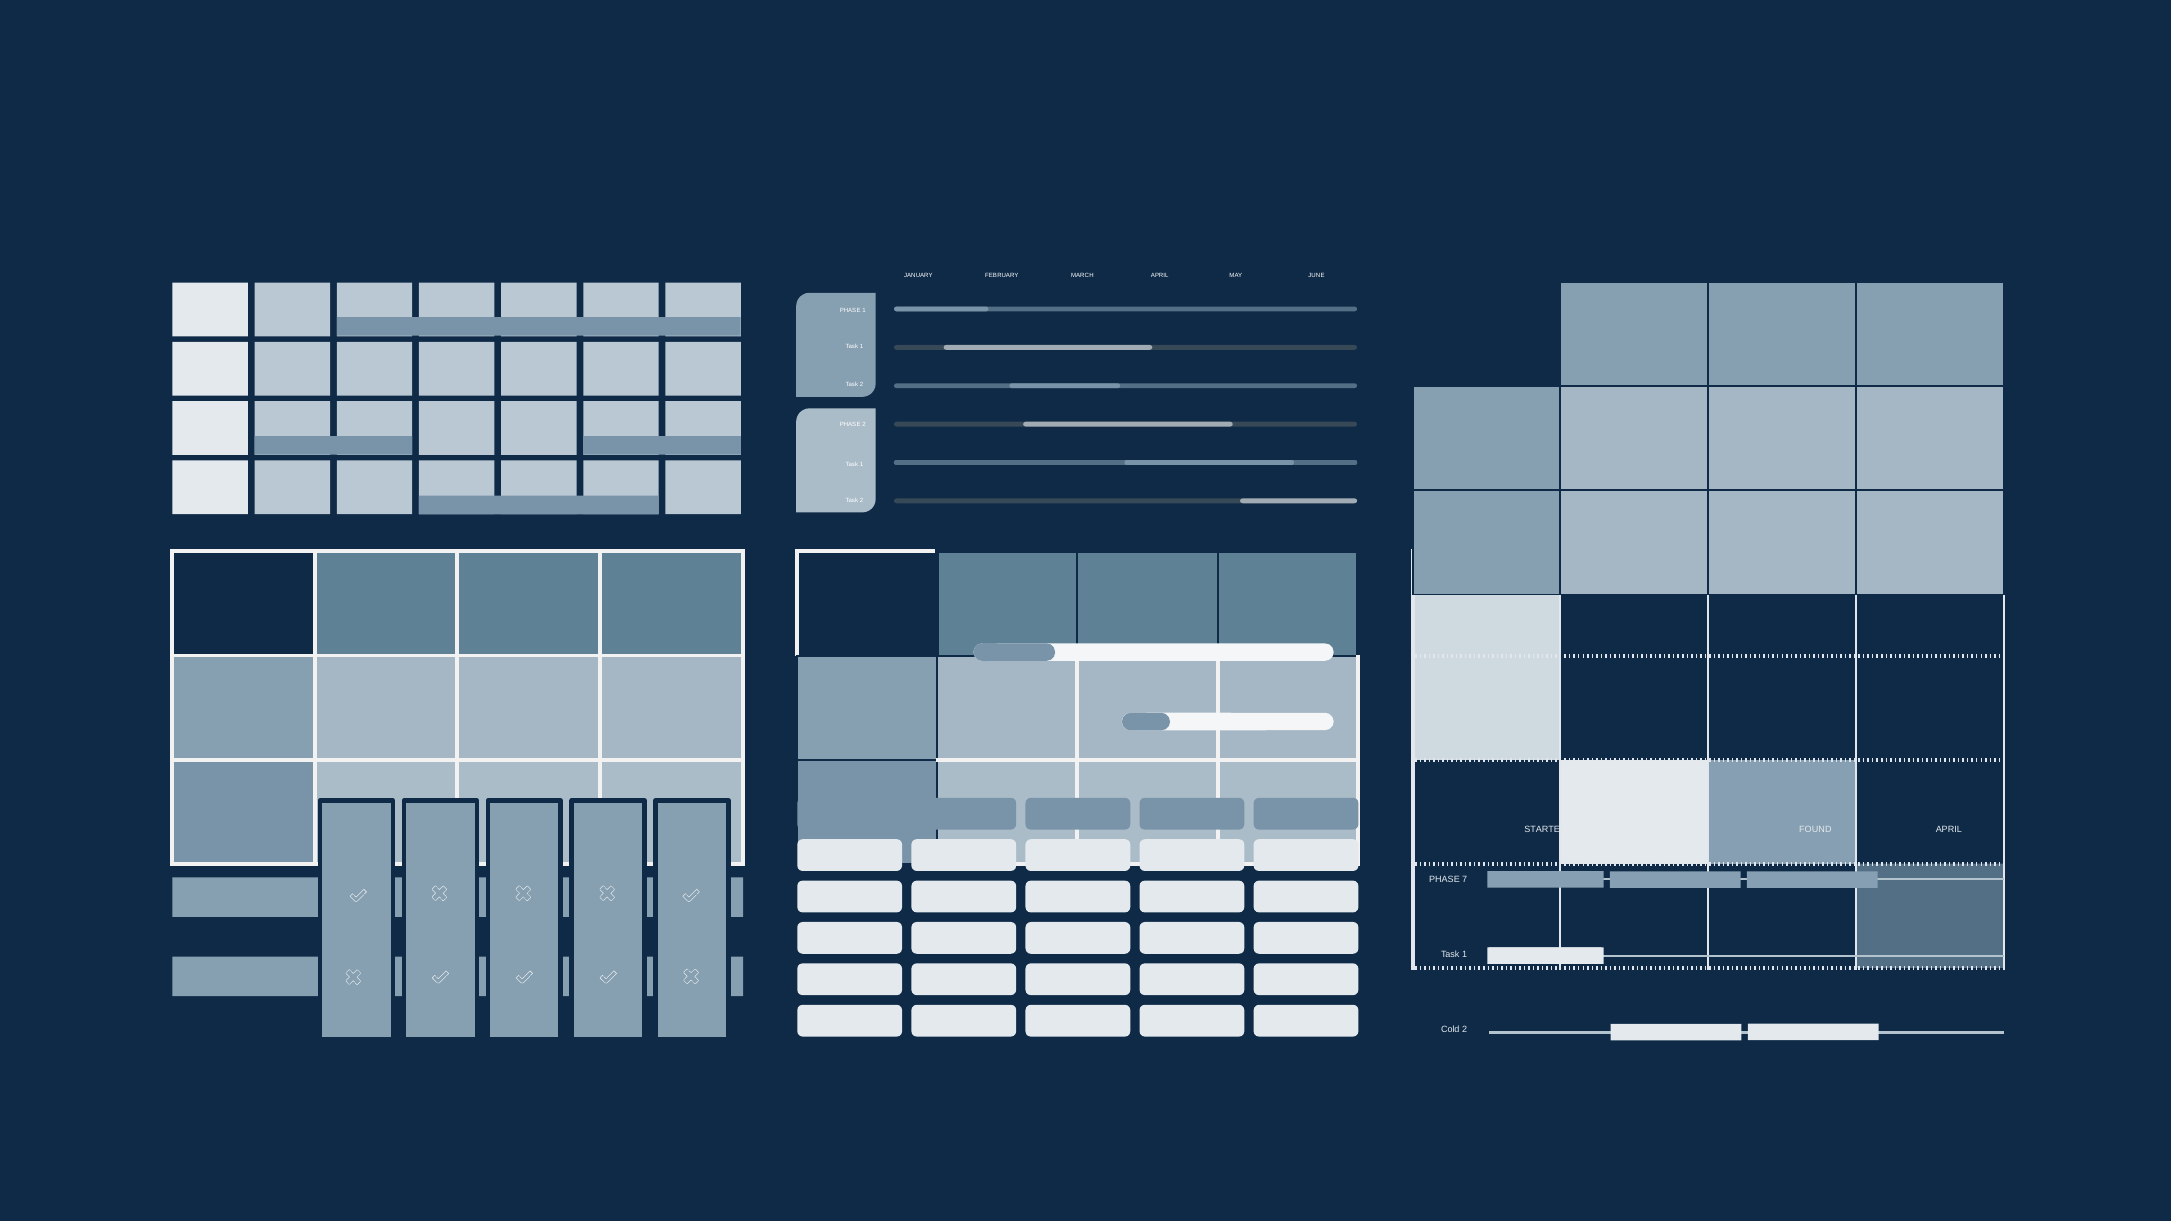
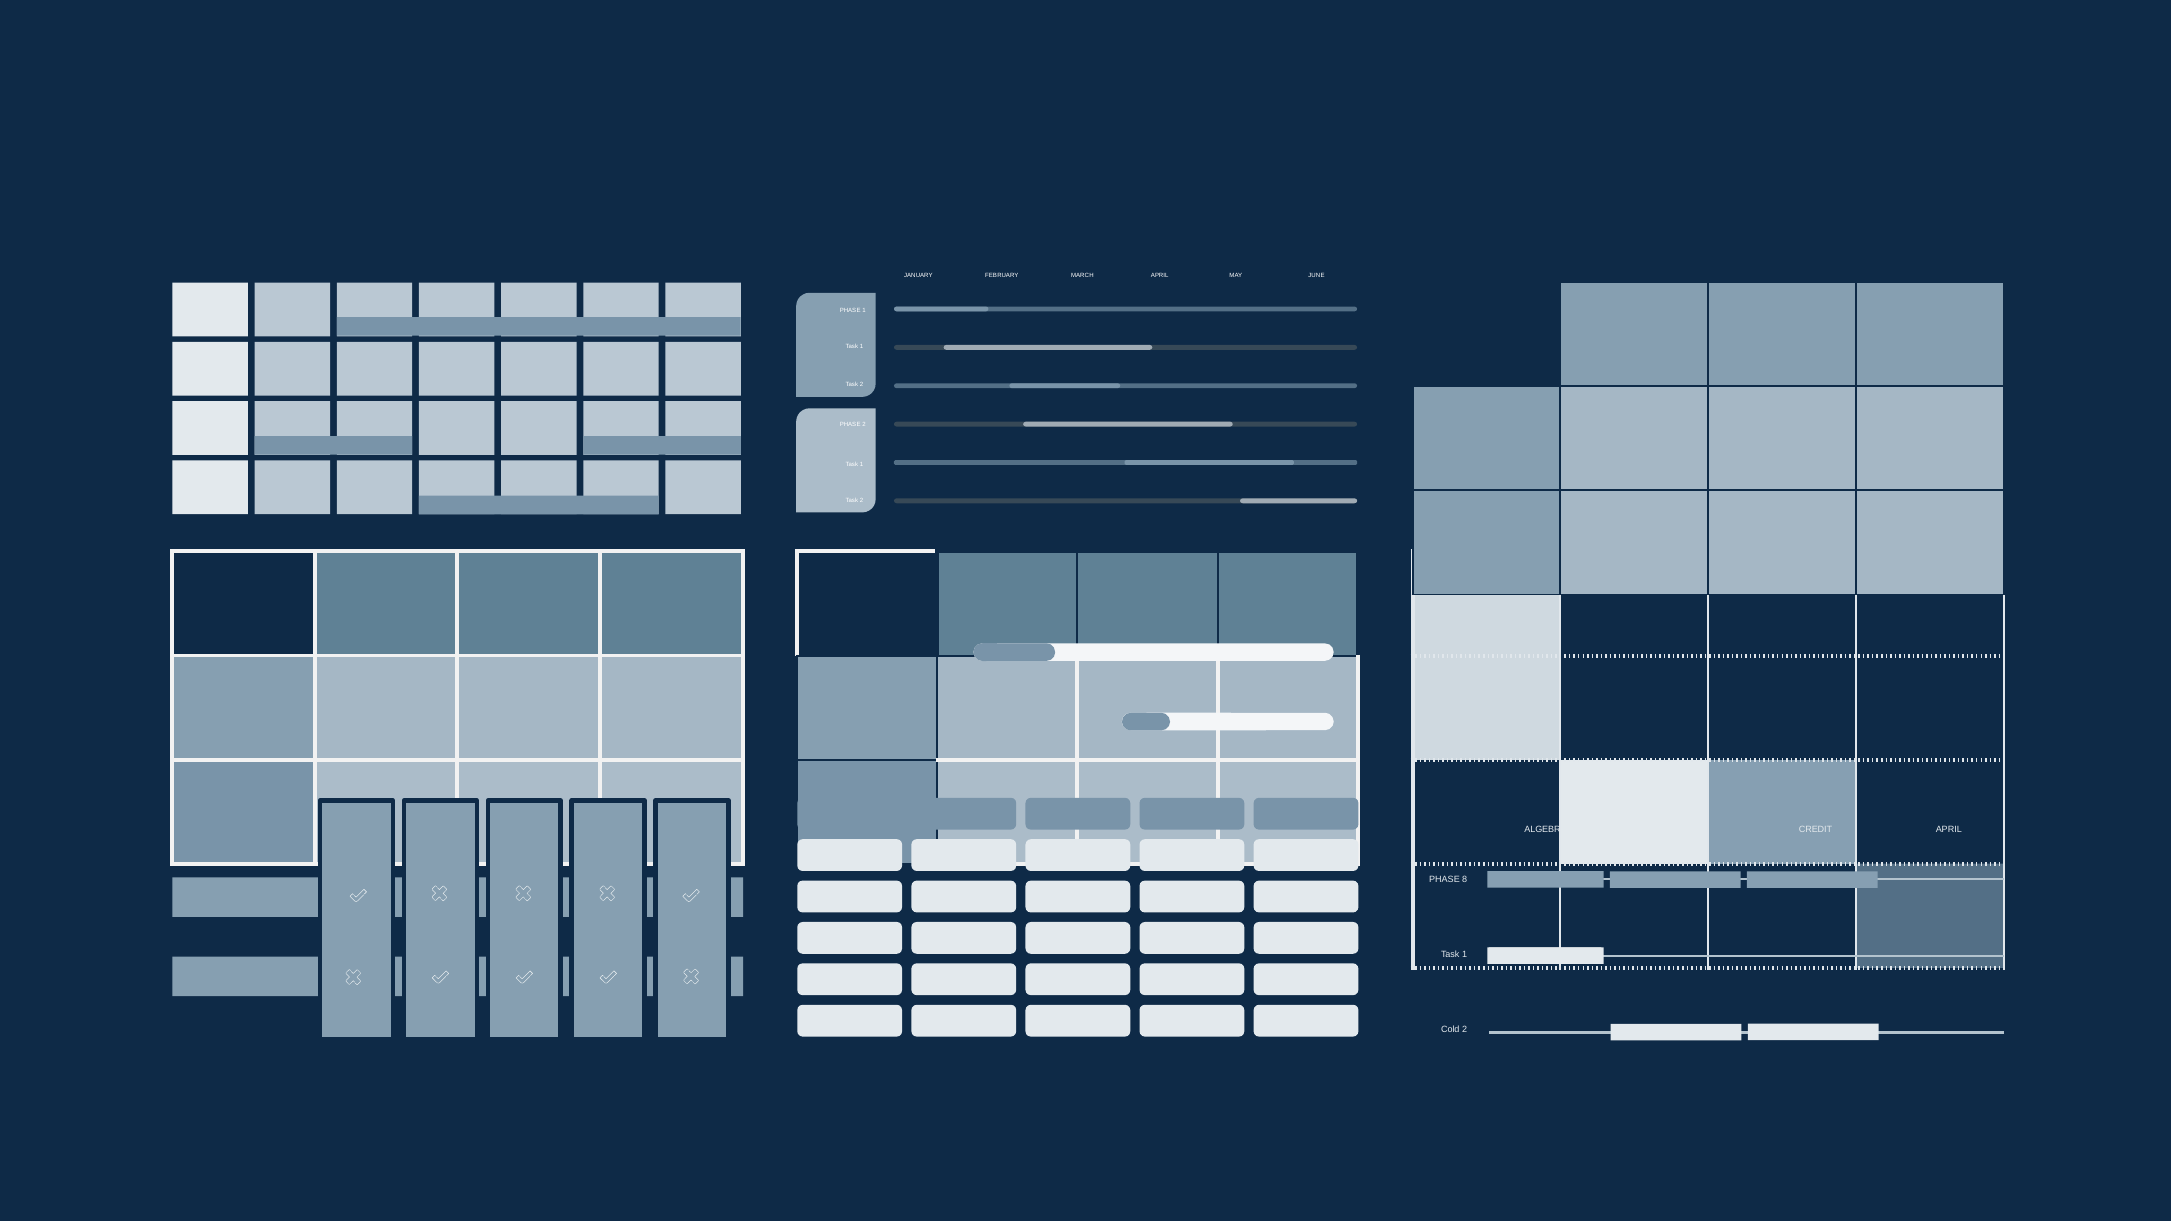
STARTED: STARTED -> ALGEBRA
FOUND: FOUND -> CREDIT
7: 7 -> 8
